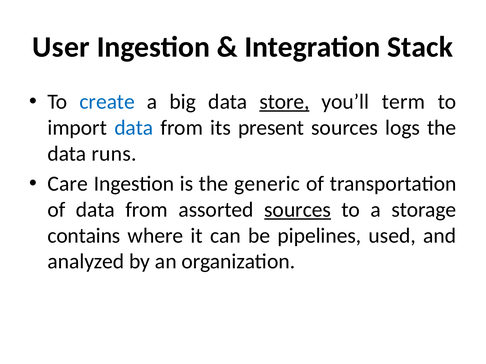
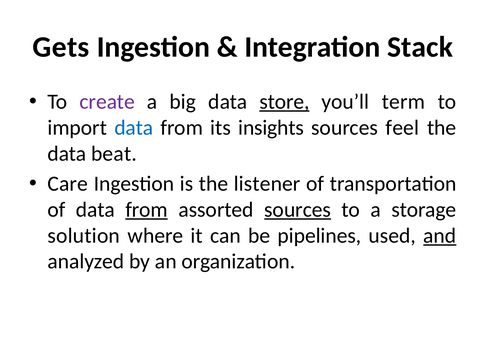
User: User -> Gets
create colour: blue -> purple
present: present -> insights
logs: logs -> feel
runs: runs -> beat
generic: generic -> listener
from at (147, 210) underline: none -> present
contains: contains -> solution
and underline: none -> present
